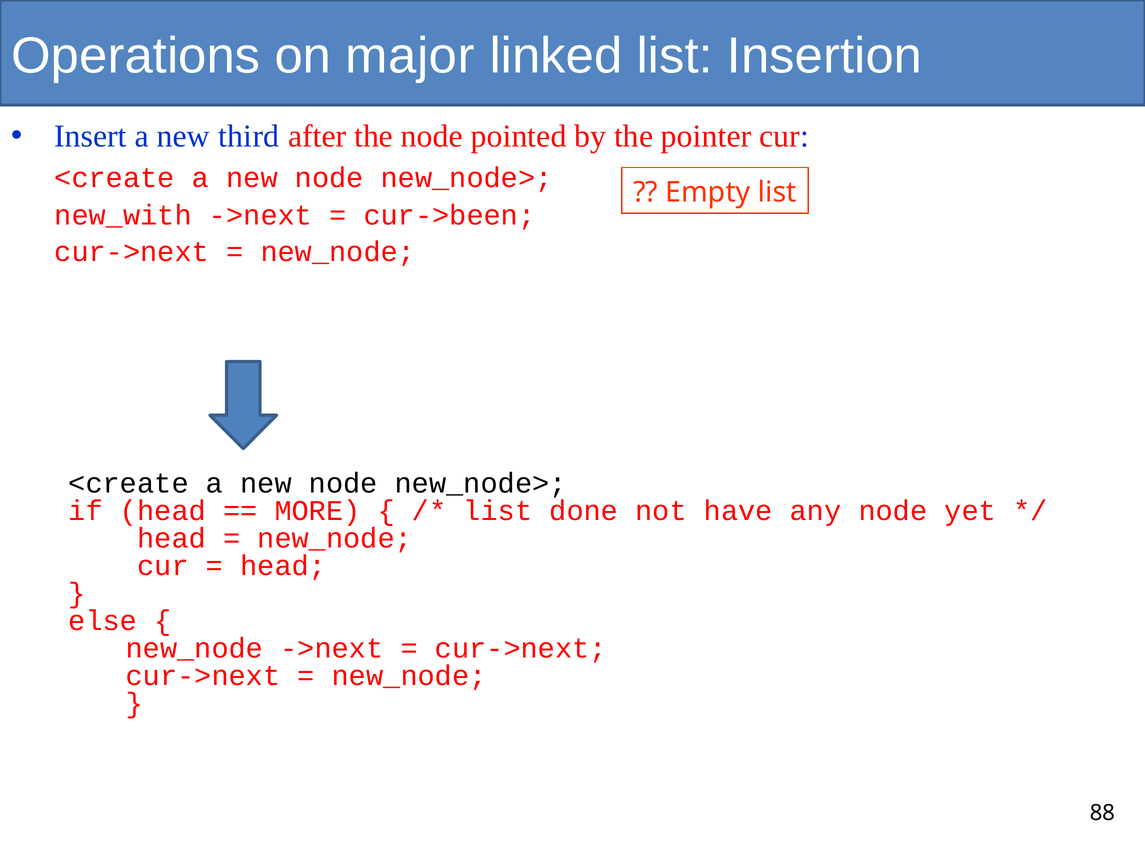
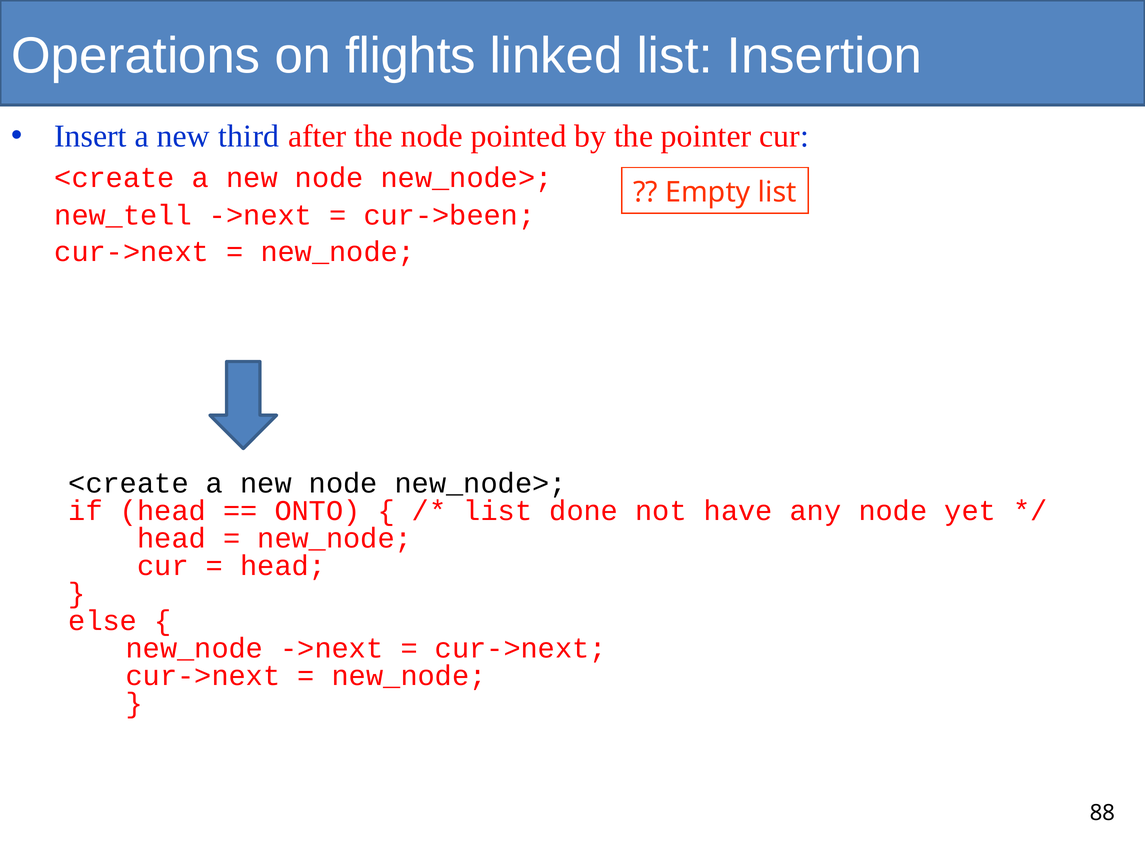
major: major -> flights
new_with: new_with -> new_tell
MORE: MORE -> ONTO
